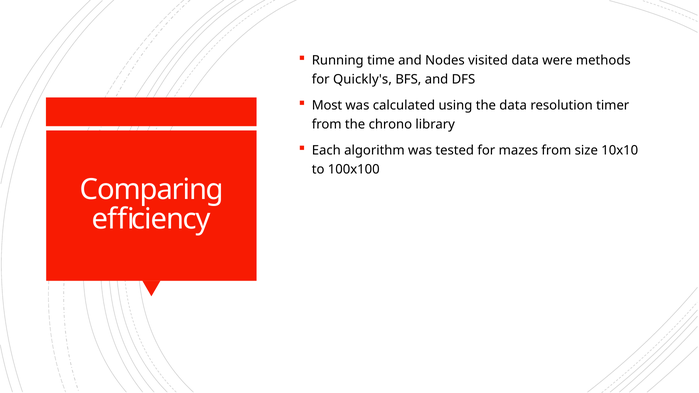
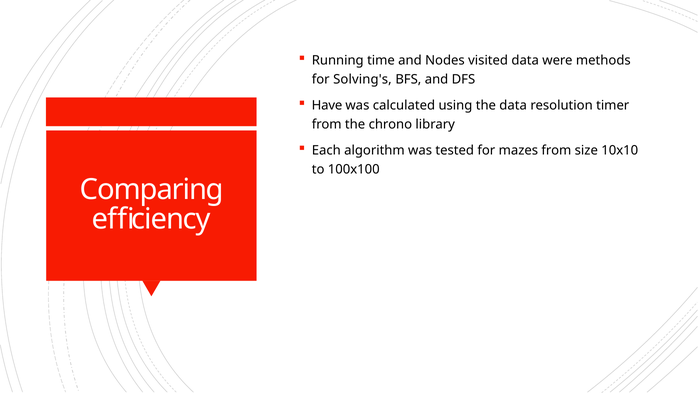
Quickly's: Quickly's -> Solving's
Most: Most -> Have
